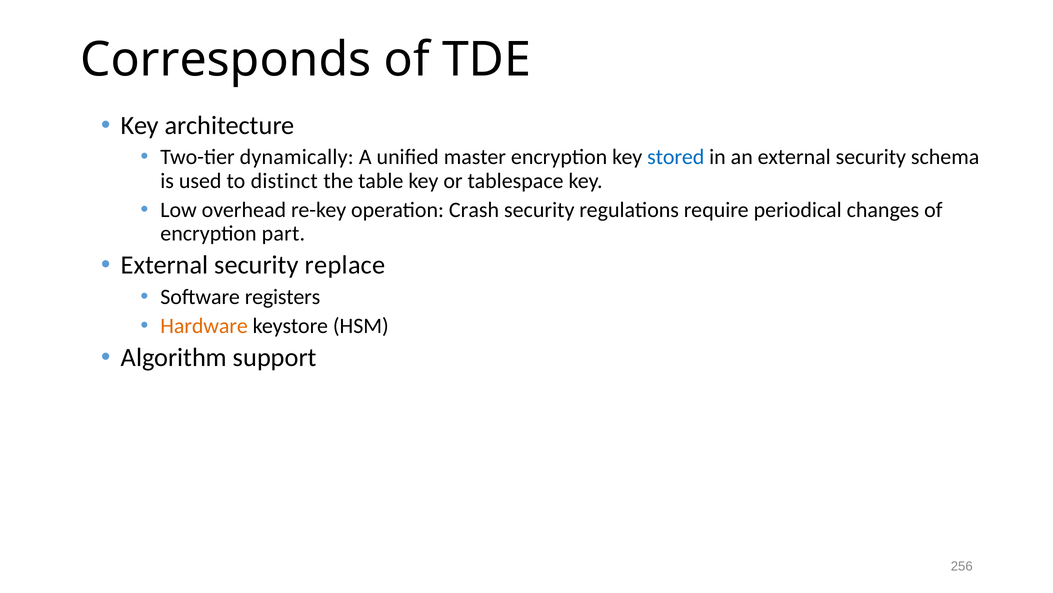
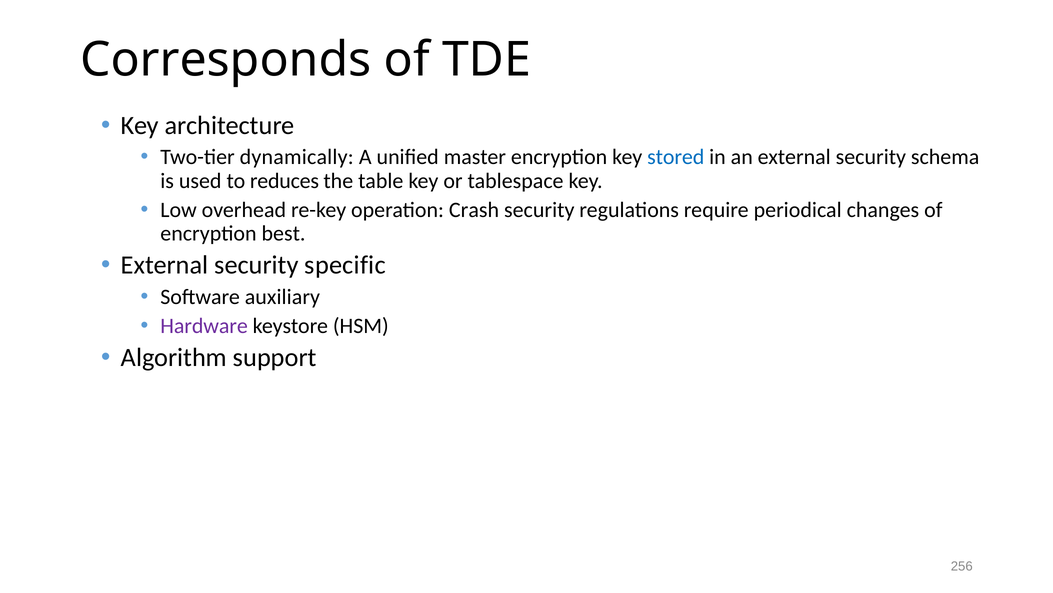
distinct: distinct -> reduces
part: part -> best
replace: replace -> specific
registers: registers -> auxiliary
Hardware colour: orange -> purple
